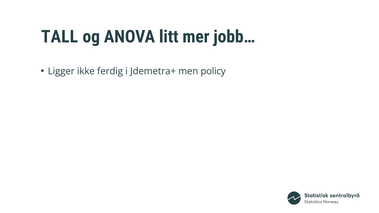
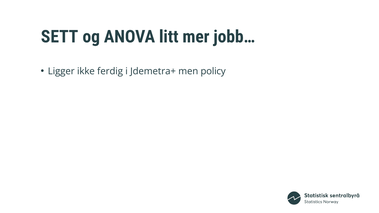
TALL: TALL -> SETT
